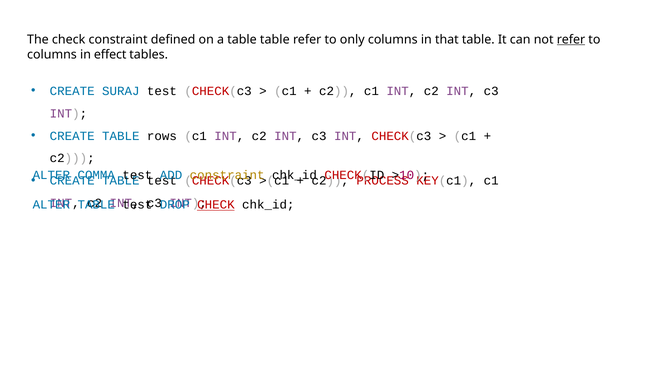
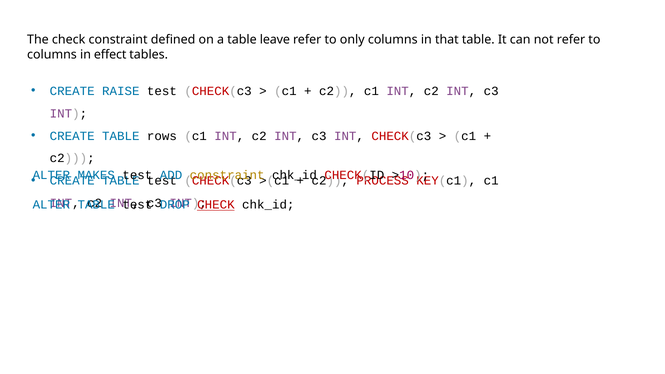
table table: table -> leave
refer at (571, 39) underline: present -> none
SURAJ: SURAJ -> RAISE
COMMA: COMMA -> MAKES
